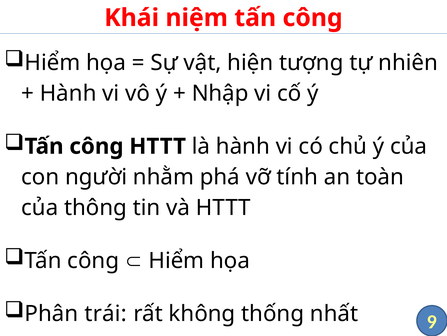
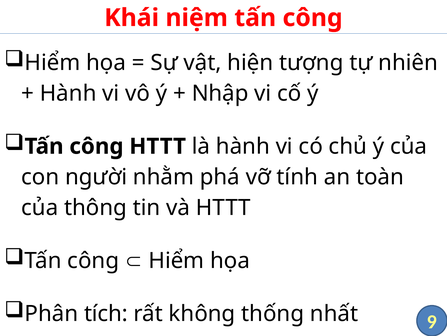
trái: trái -> tích
